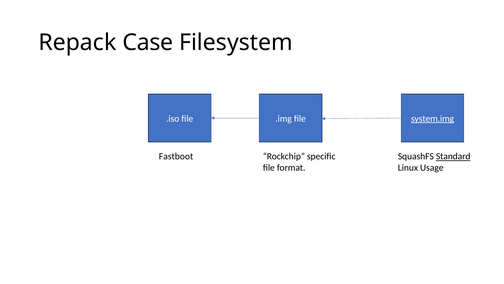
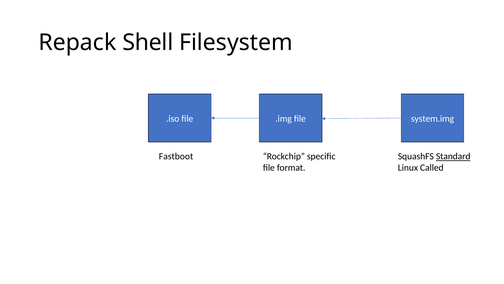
Case: Case -> Shell
system.img underline: present -> none
Usage: Usage -> Called
